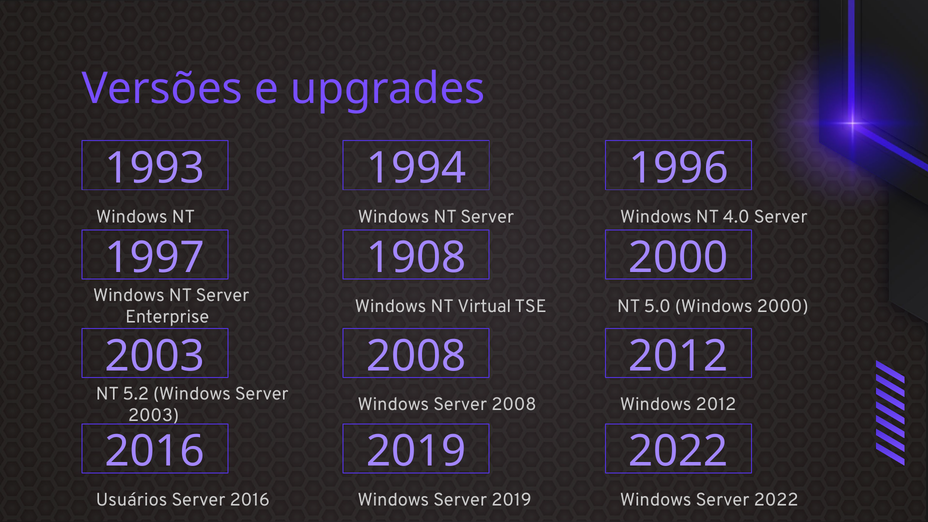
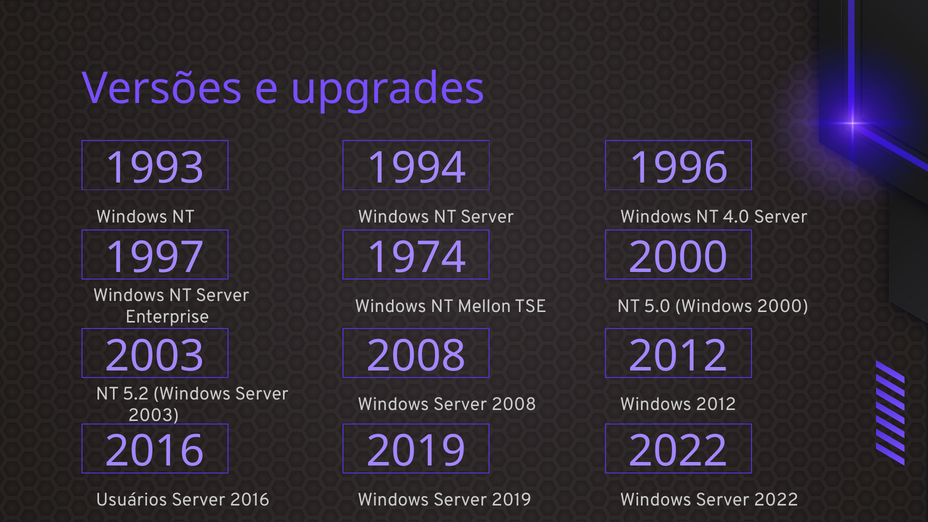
1908: 1908 -> 1974
Virtual: Virtual -> Mellon
